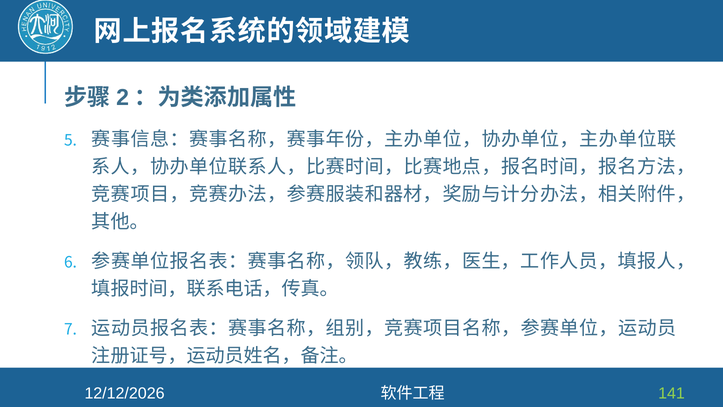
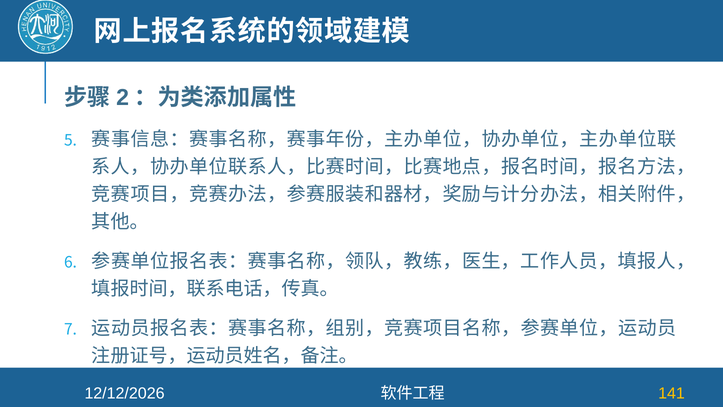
141 colour: light green -> yellow
